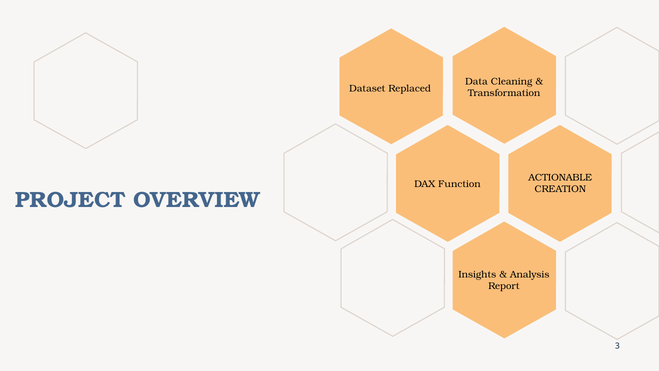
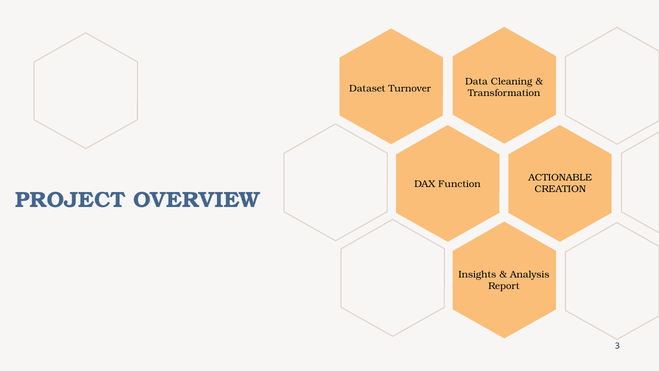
Replaced: Replaced -> Turnover
